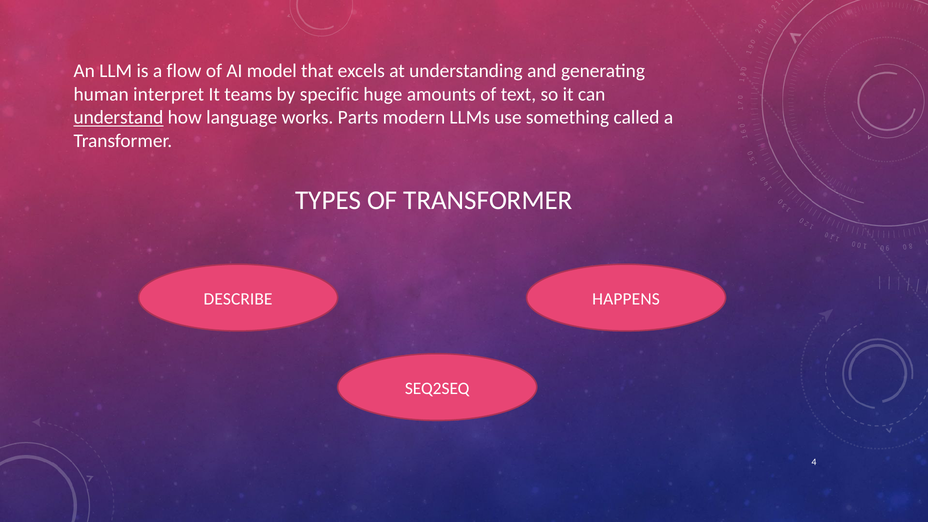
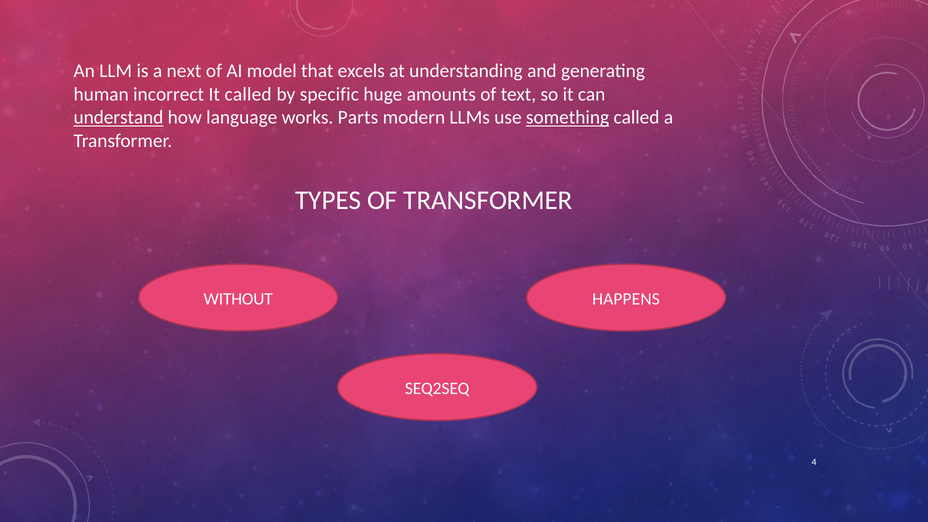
flow: flow -> next
interpret: interpret -> incorrect
It teams: teams -> called
something underline: none -> present
DESCRIBE: DESCRIBE -> WITHOUT
